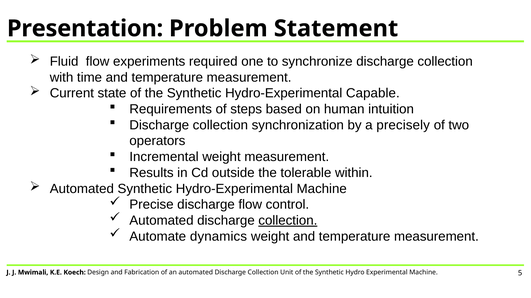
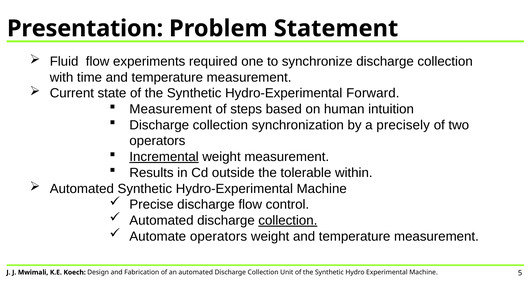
Capable: Capable -> Forward
Requirements at (171, 109): Requirements -> Measurement
Incremental underline: none -> present
Automate dynamics: dynamics -> operators
